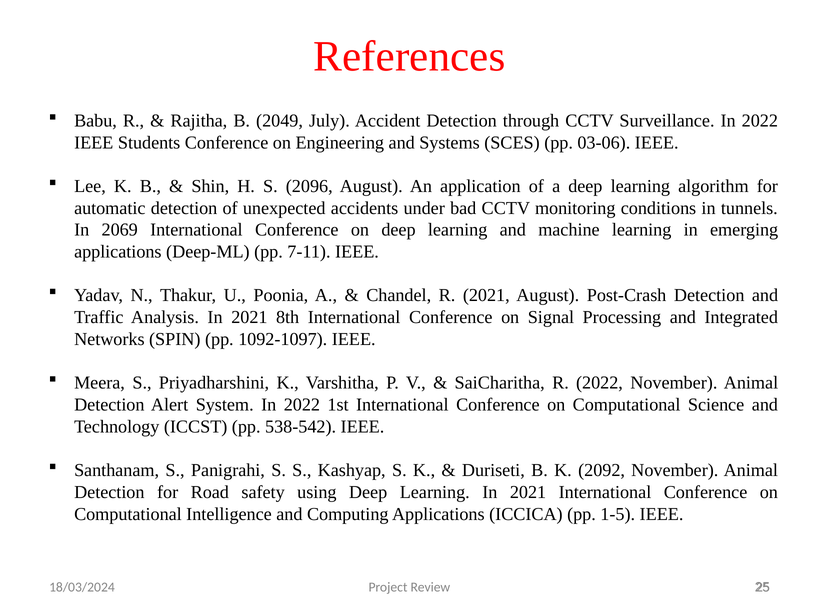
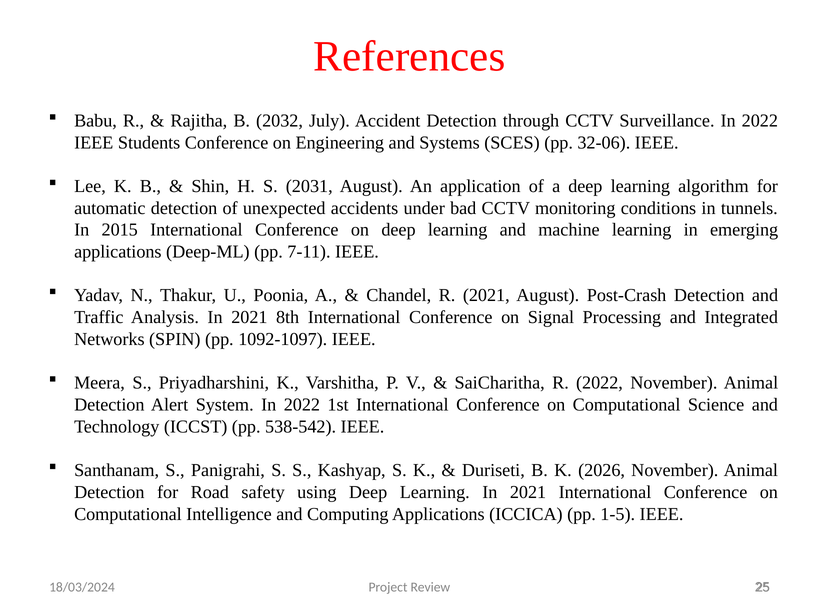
2049: 2049 -> 2032
03-06: 03-06 -> 32-06
2096: 2096 -> 2031
2069: 2069 -> 2015
2092: 2092 -> 2026
